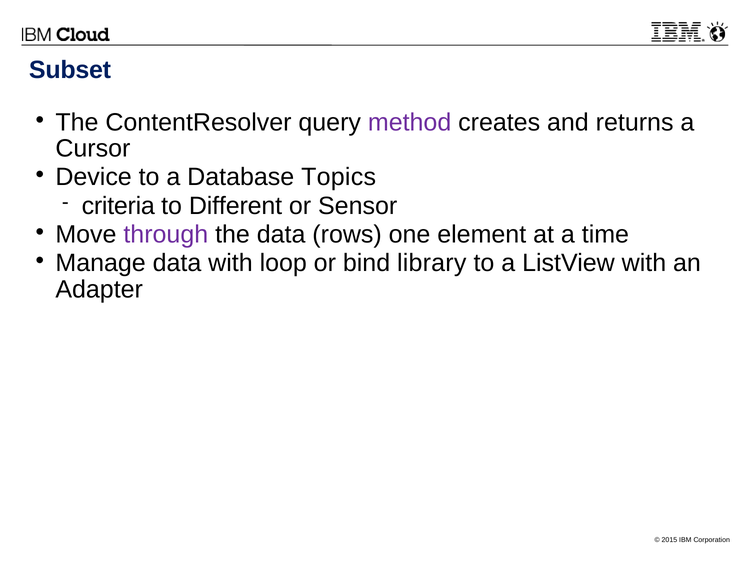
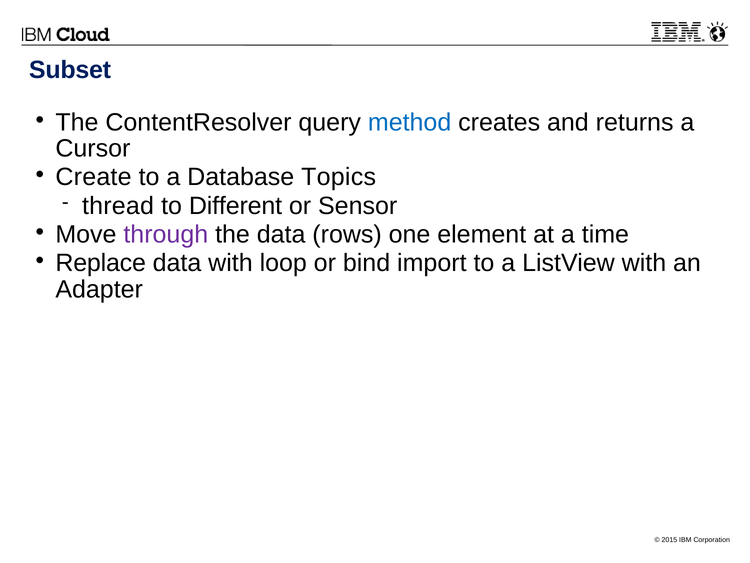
method colour: purple -> blue
Device: Device -> Create
criteria: criteria -> thread
Manage: Manage -> Replace
library: library -> import
